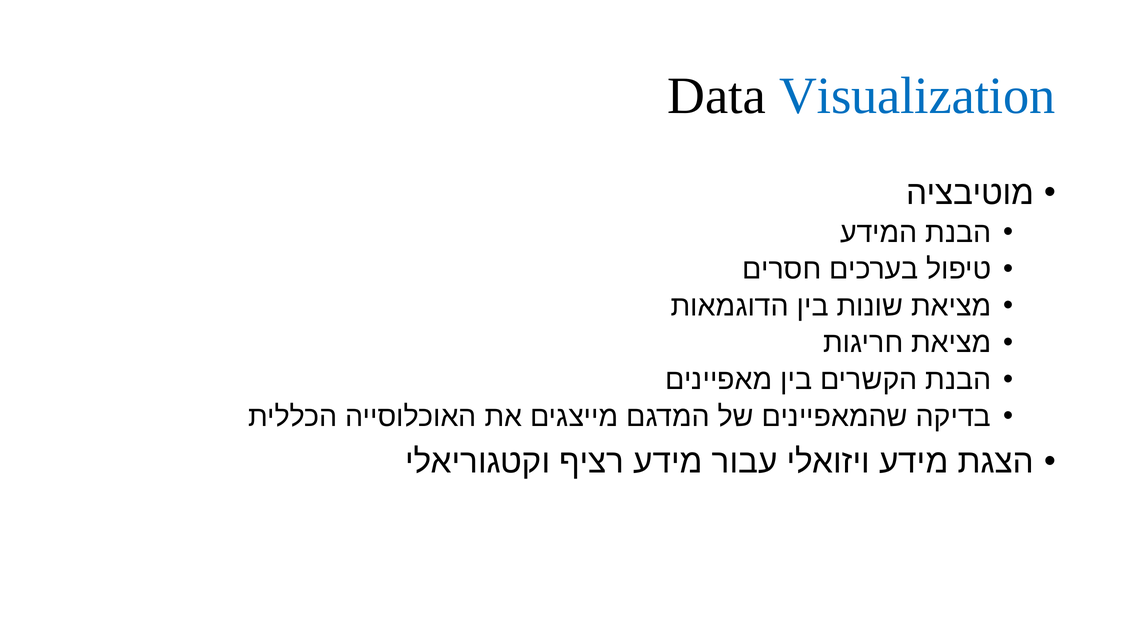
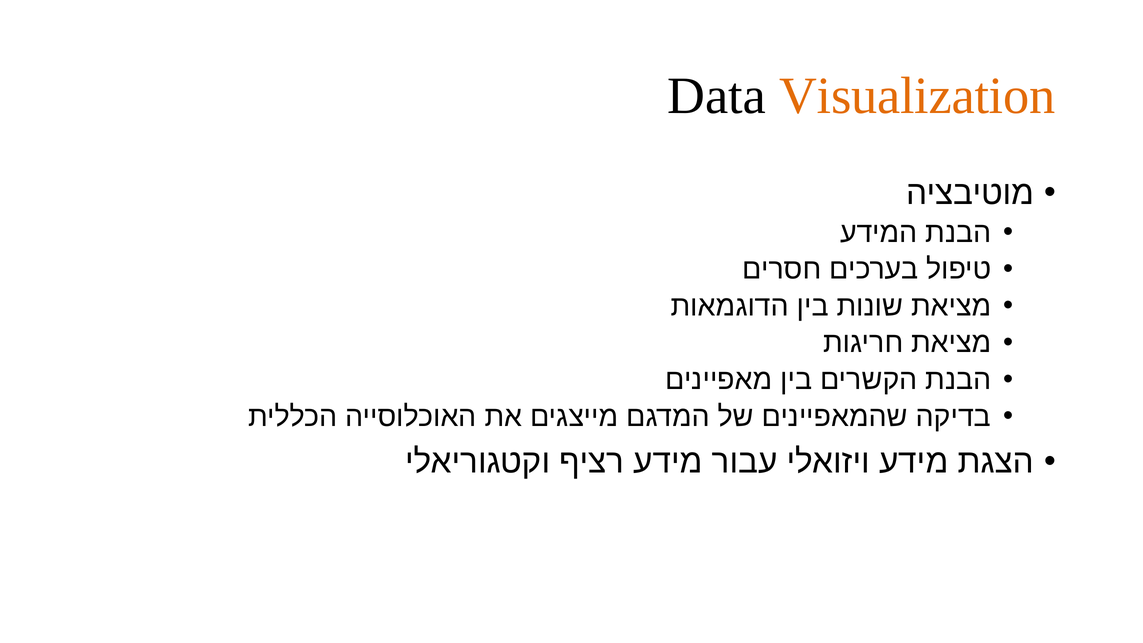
Visualization colour: blue -> orange
